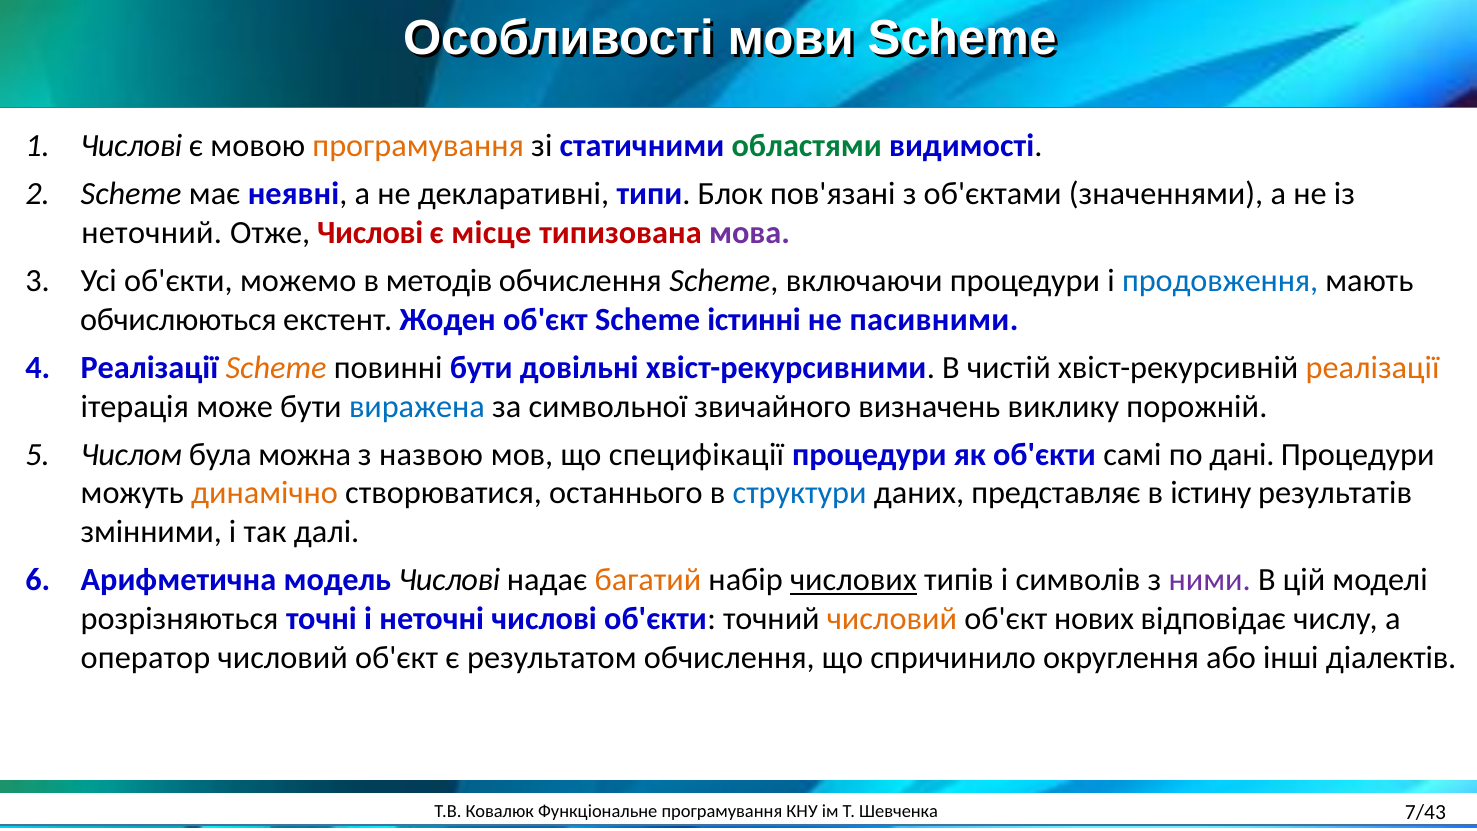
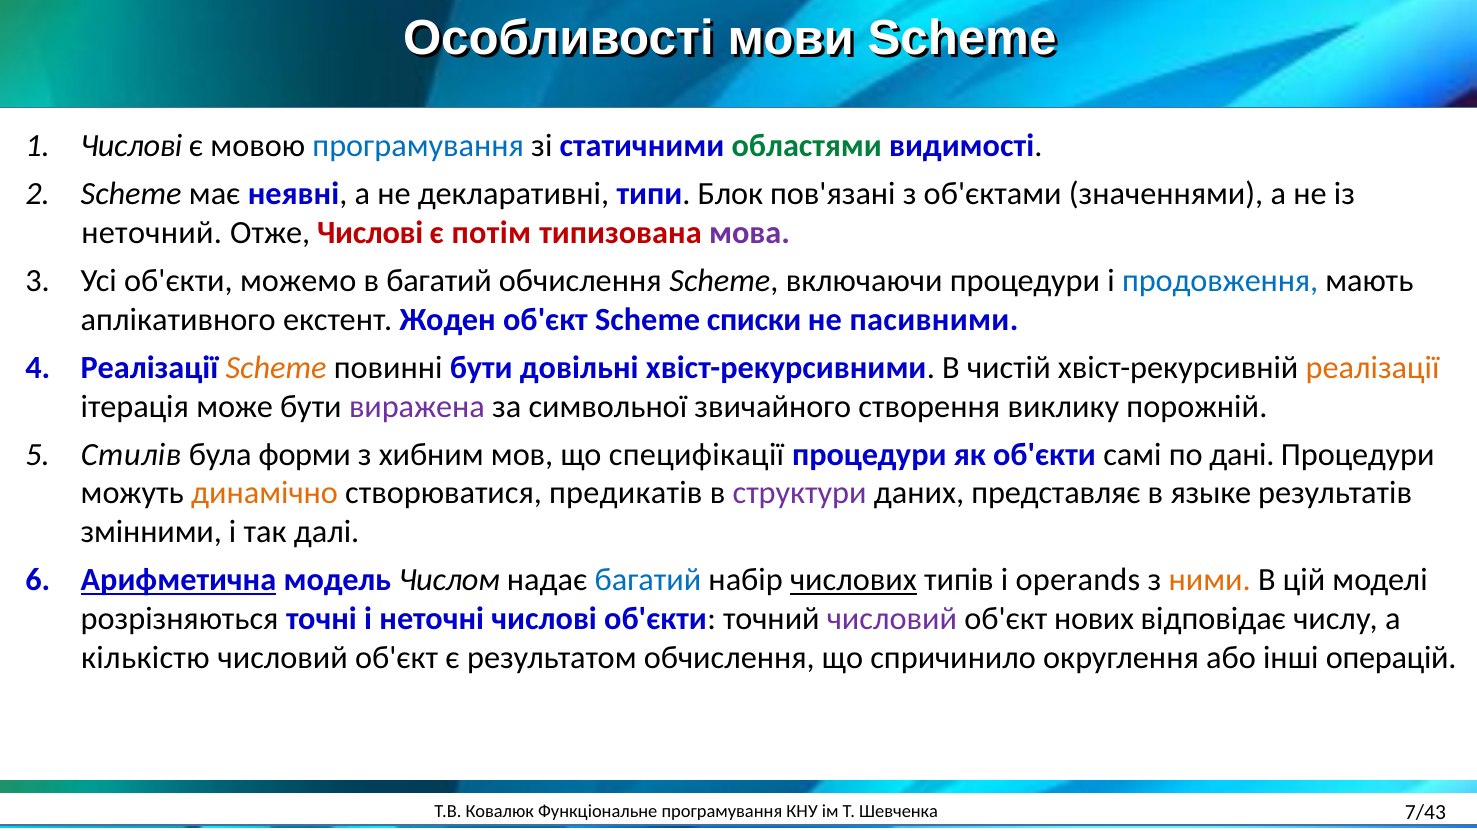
програмування at (418, 146) colour: orange -> blue
місце: місце -> потім
в методів: методів -> багатий
обчислюються: обчислюються -> аплікативного
істинні: істинні -> списки
виражена colour: blue -> purple
визначень: визначень -> створення
Числом: Числом -> Стилів
можна: можна -> форми
назвою: назвою -> хибним
останнього: останнього -> предикатів
структури colour: blue -> purple
істину: істину -> языке
Арифметична underline: none -> present
модель Числові: Числові -> Числом
багатий at (648, 580) colour: orange -> blue
символів: символів -> operands
ними colour: purple -> orange
числовий at (892, 619) colour: orange -> purple
оператор: оператор -> кількістю
діалектів: діалектів -> операцій
